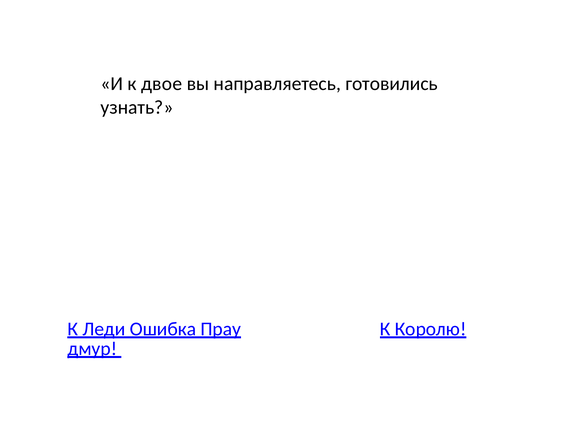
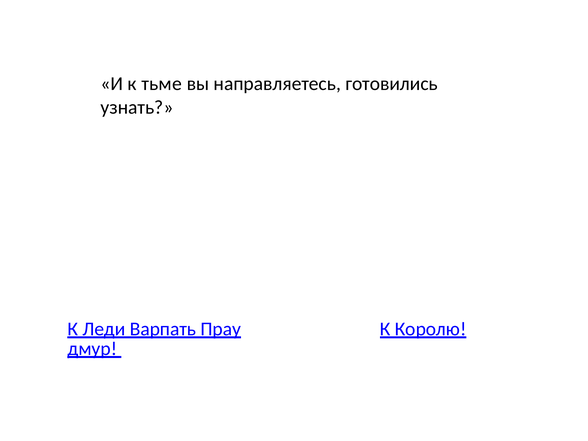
двое: двое -> тьме
Ошибка: Ошибка -> Варпать
